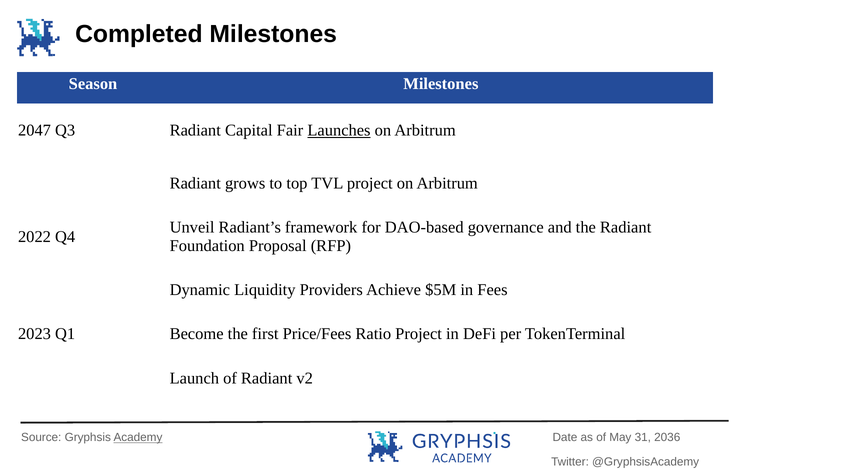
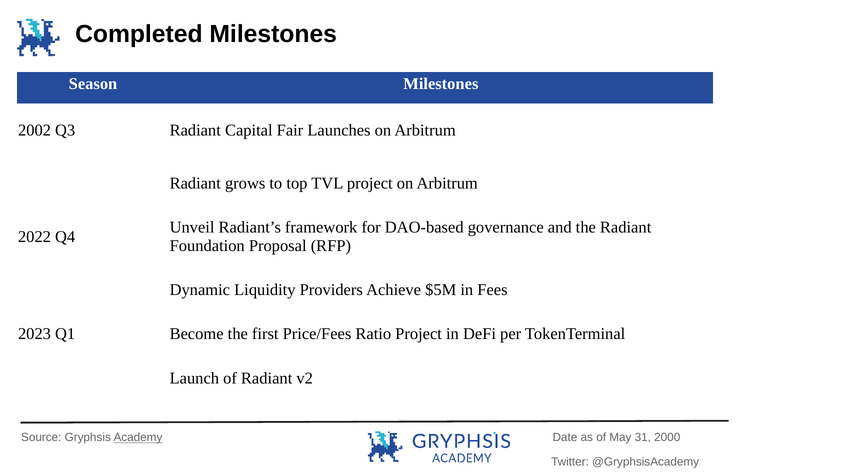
2047: 2047 -> 2002
Launches underline: present -> none
2036: 2036 -> 2000
